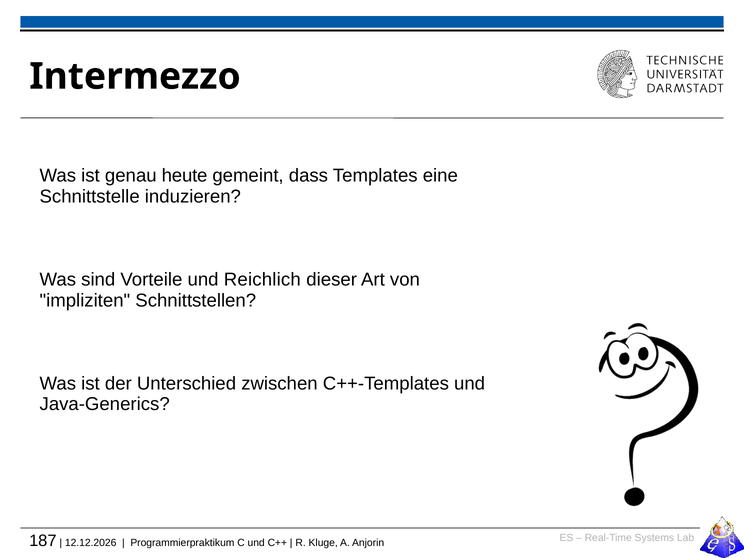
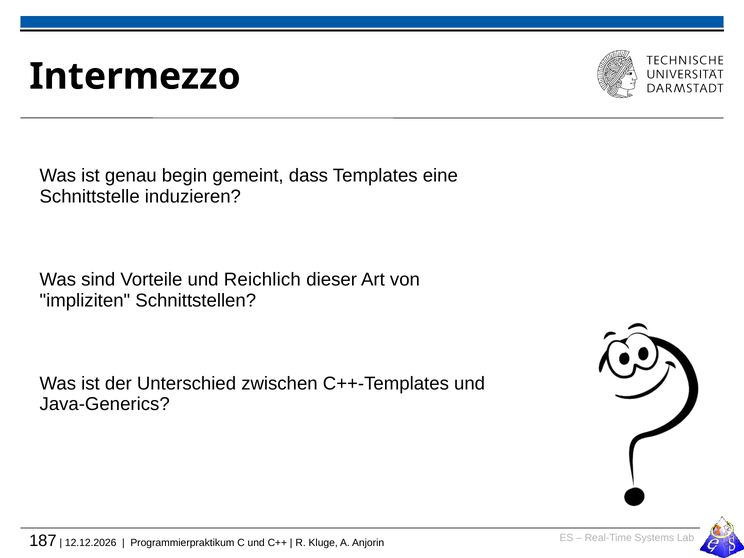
heute: heute -> begin
